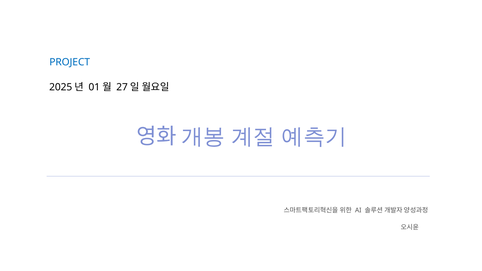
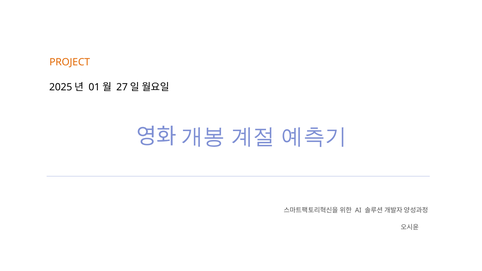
PROJECT colour: blue -> orange
